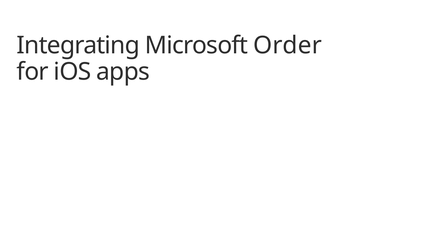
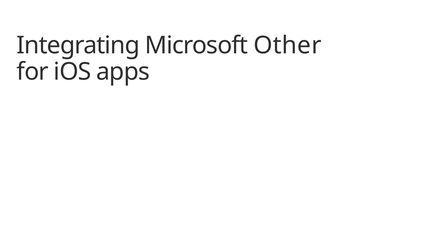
Order: Order -> Other
